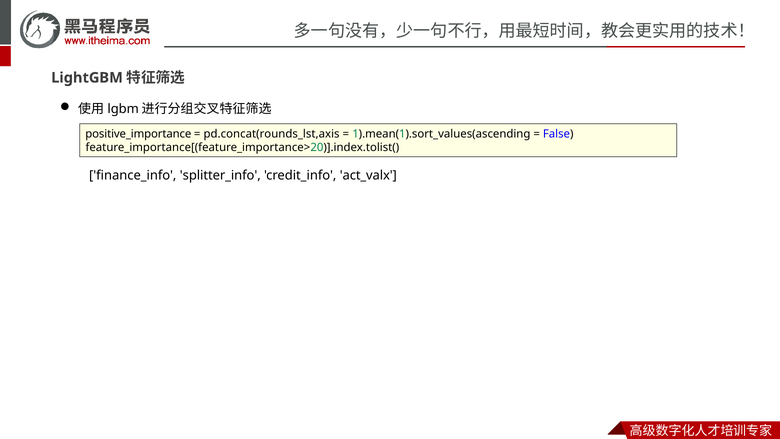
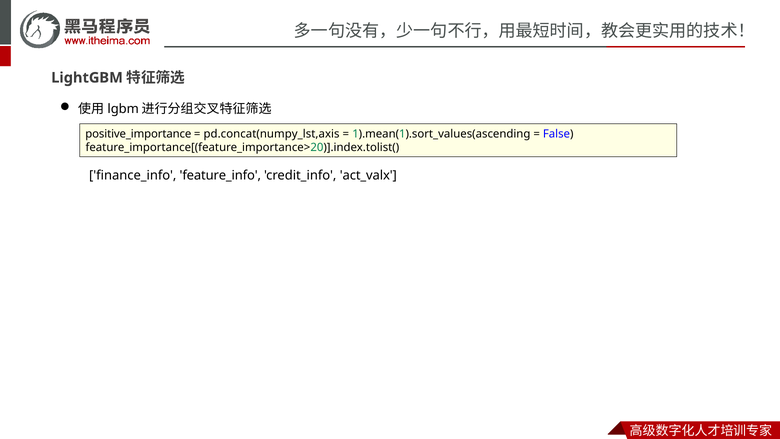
pd.concat(rounds_lst,axis: pd.concat(rounds_lst,axis -> pd.concat(numpy_lst,axis
splitter_info: splitter_info -> feature_info
